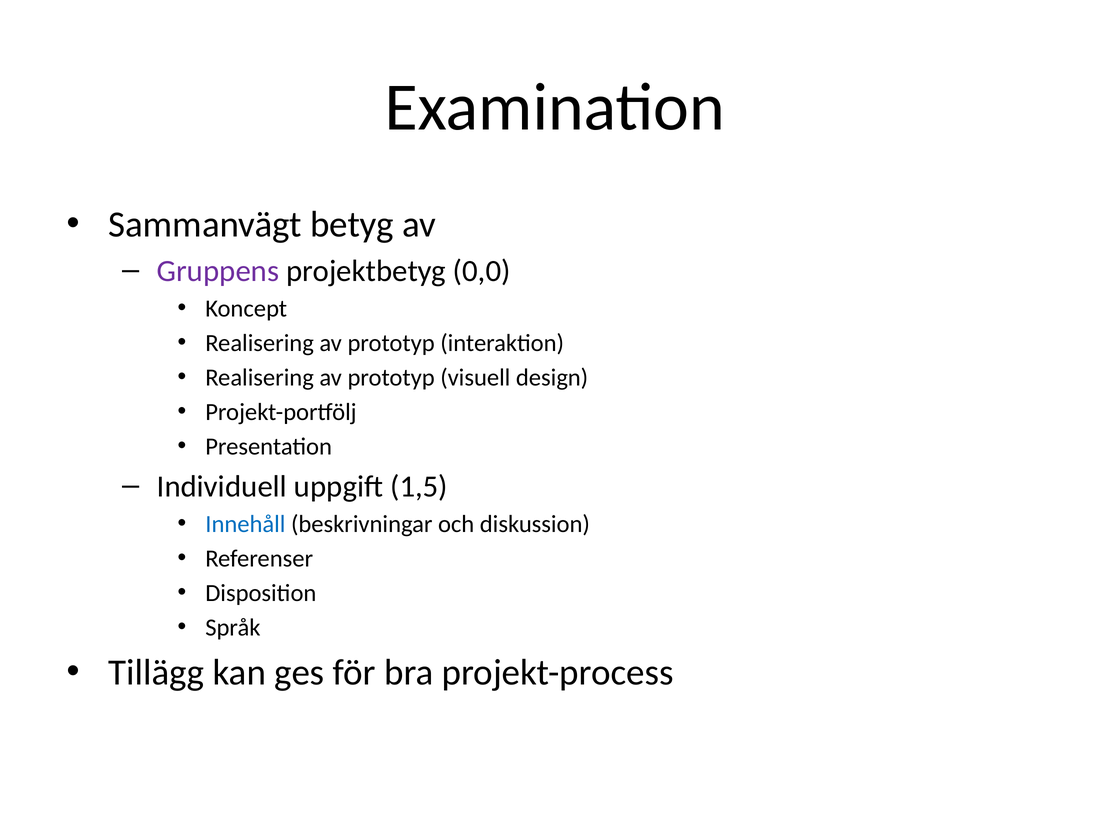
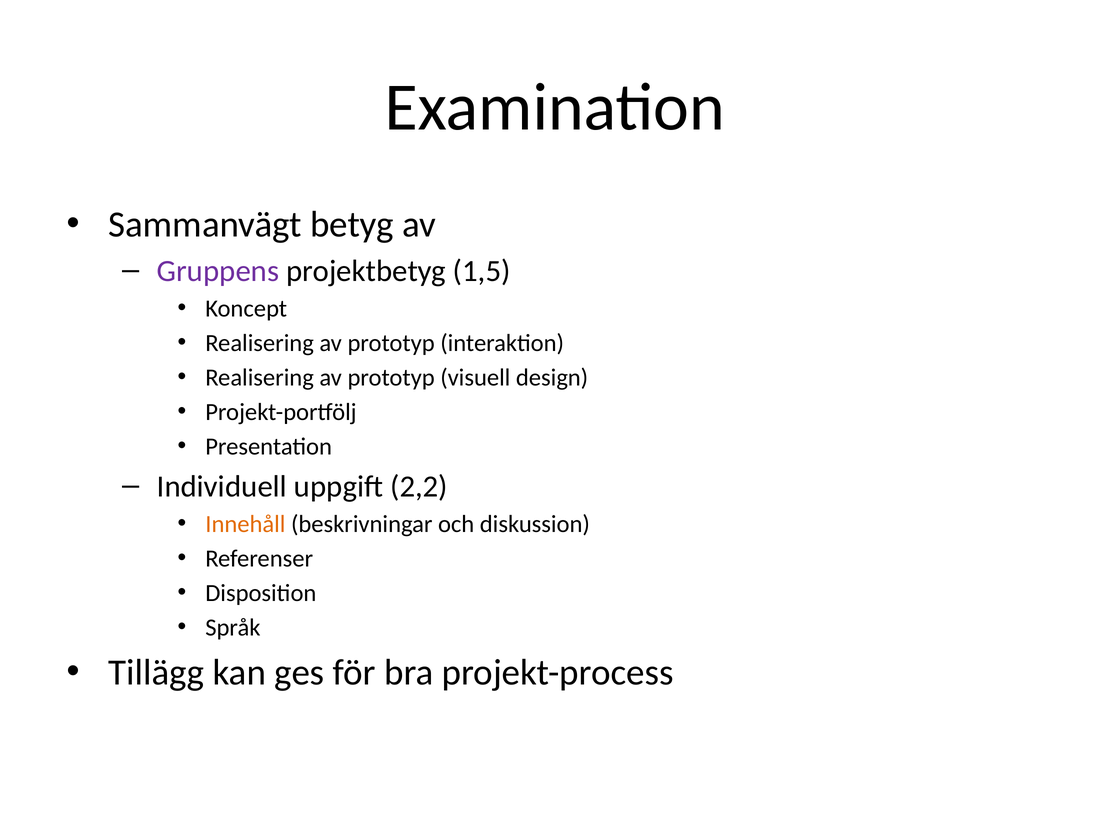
0,0: 0,0 -> 1,5
1,5: 1,5 -> 2,2
Innehåll colour: blue -> orange
